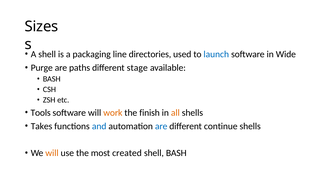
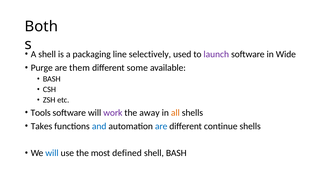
Sizes: Sizes -> Both
directories: directories -> selectively
launch colour: blue -> purple
paths: paths -> them
stage: stage -> some
work colour: orange -> purple
finish: finish -> away
will at (52, 153) colour: orange -> blue
created: created -> defined
